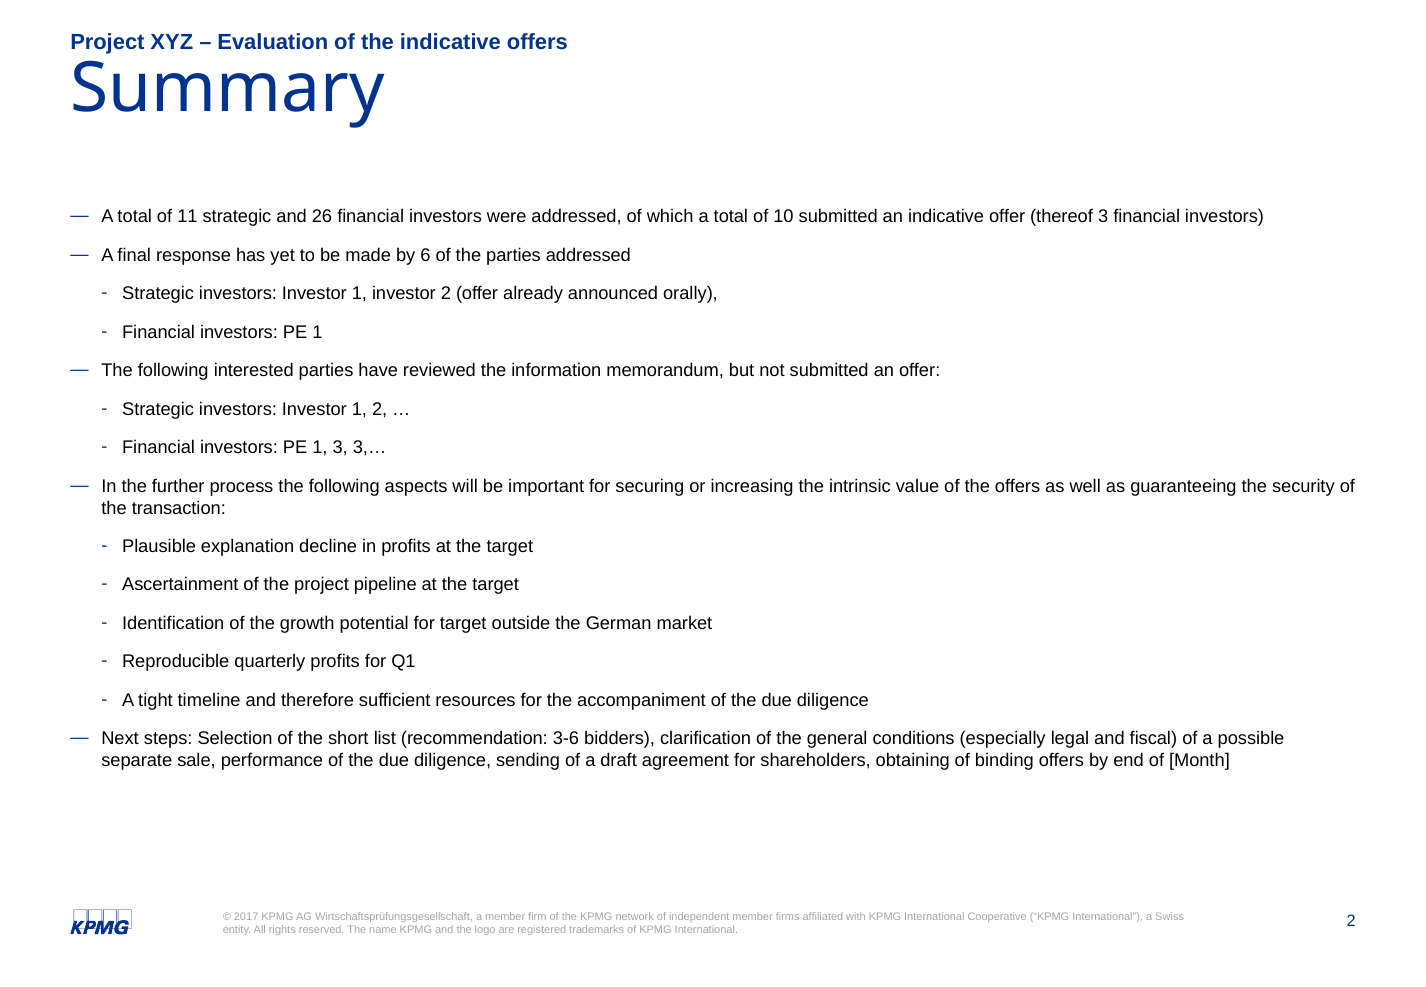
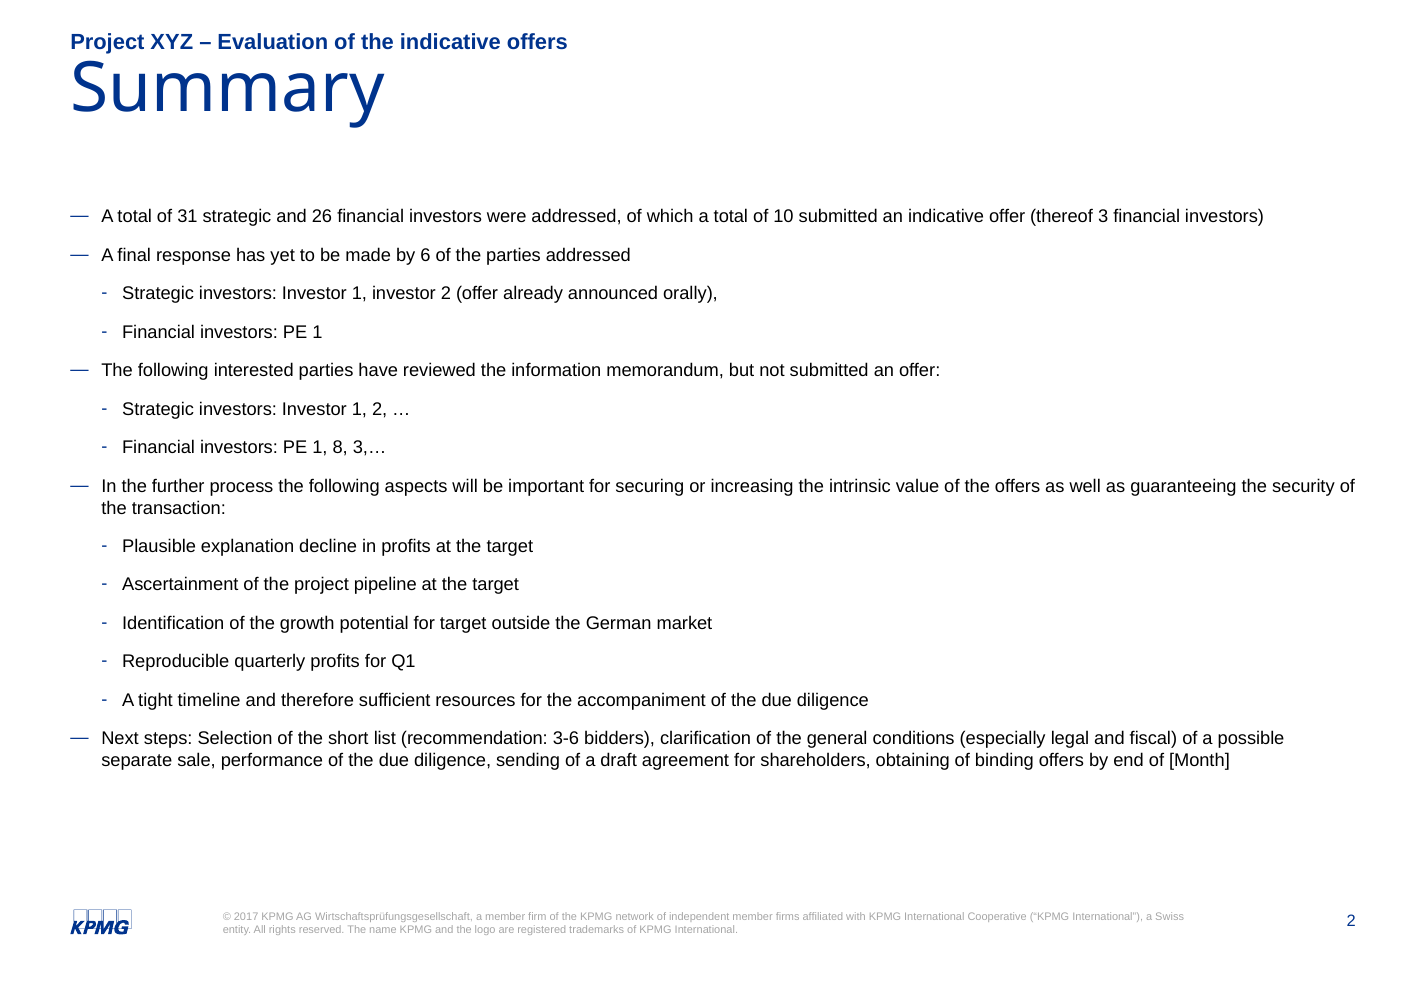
11: 11 -> 31
1 3: 3 -> 8
